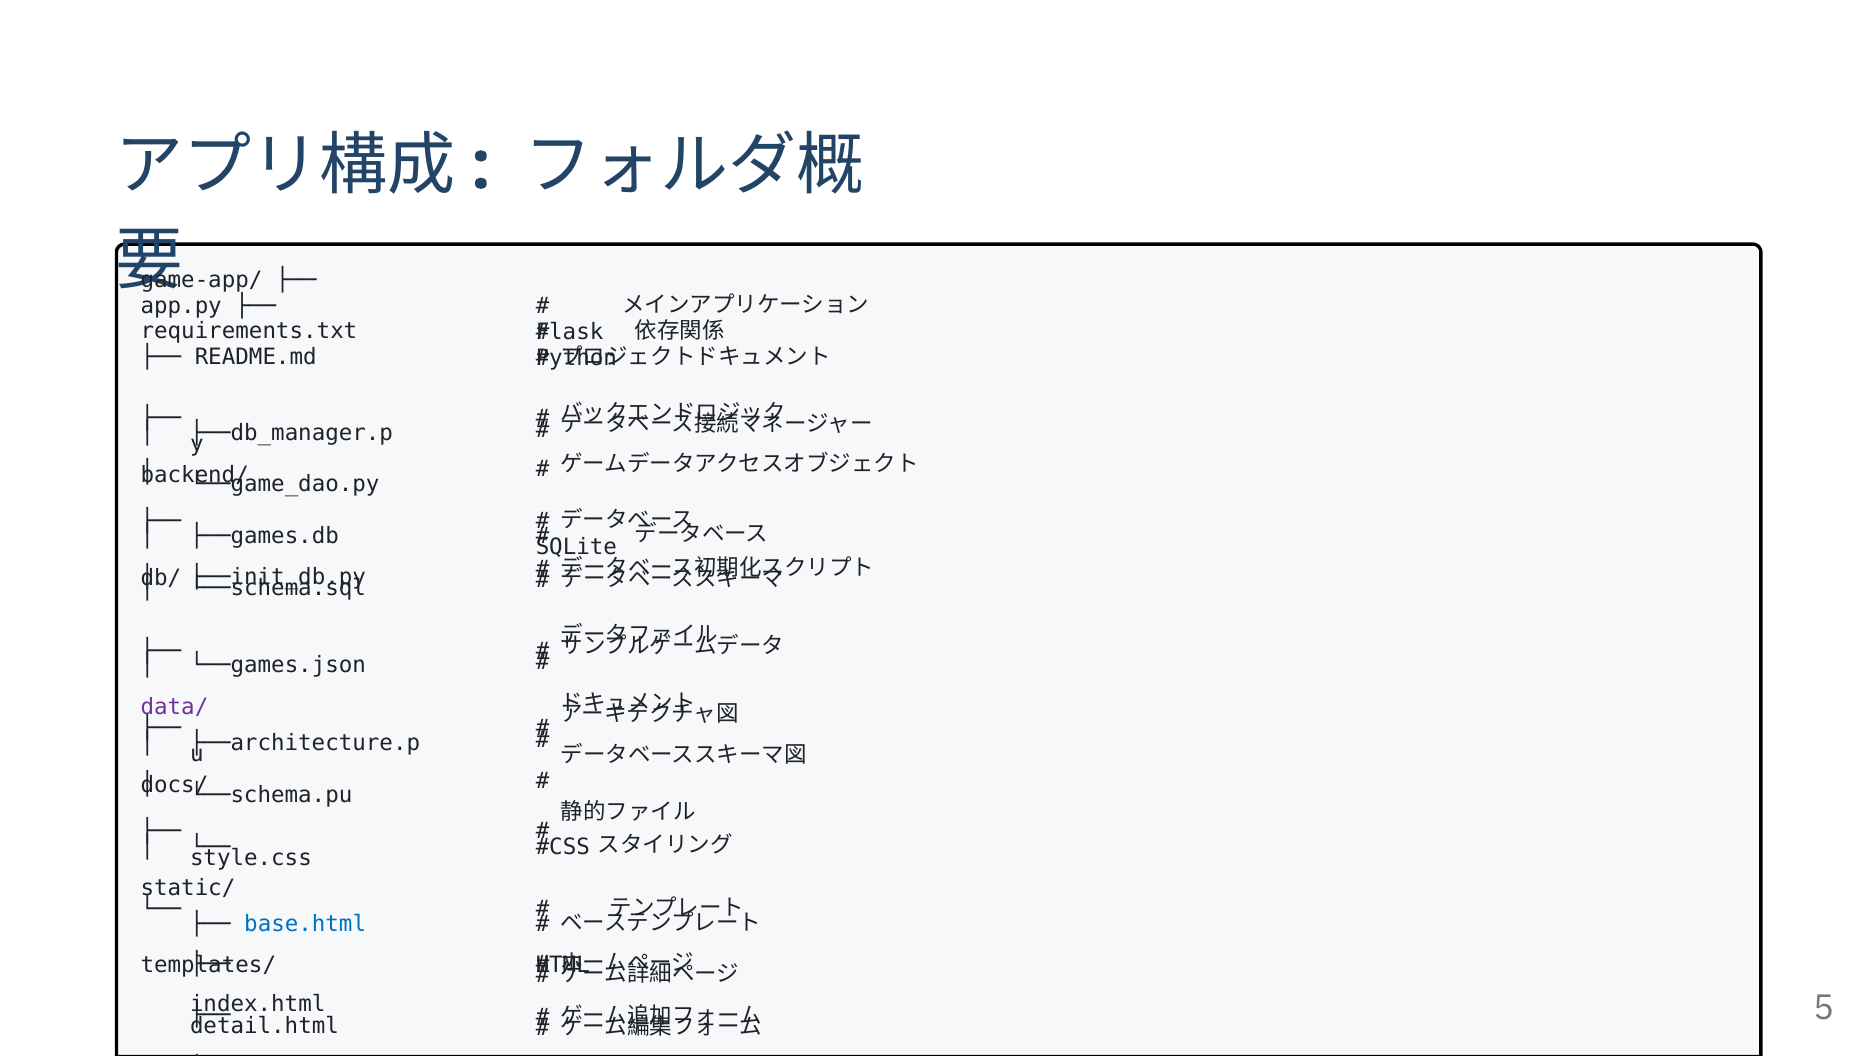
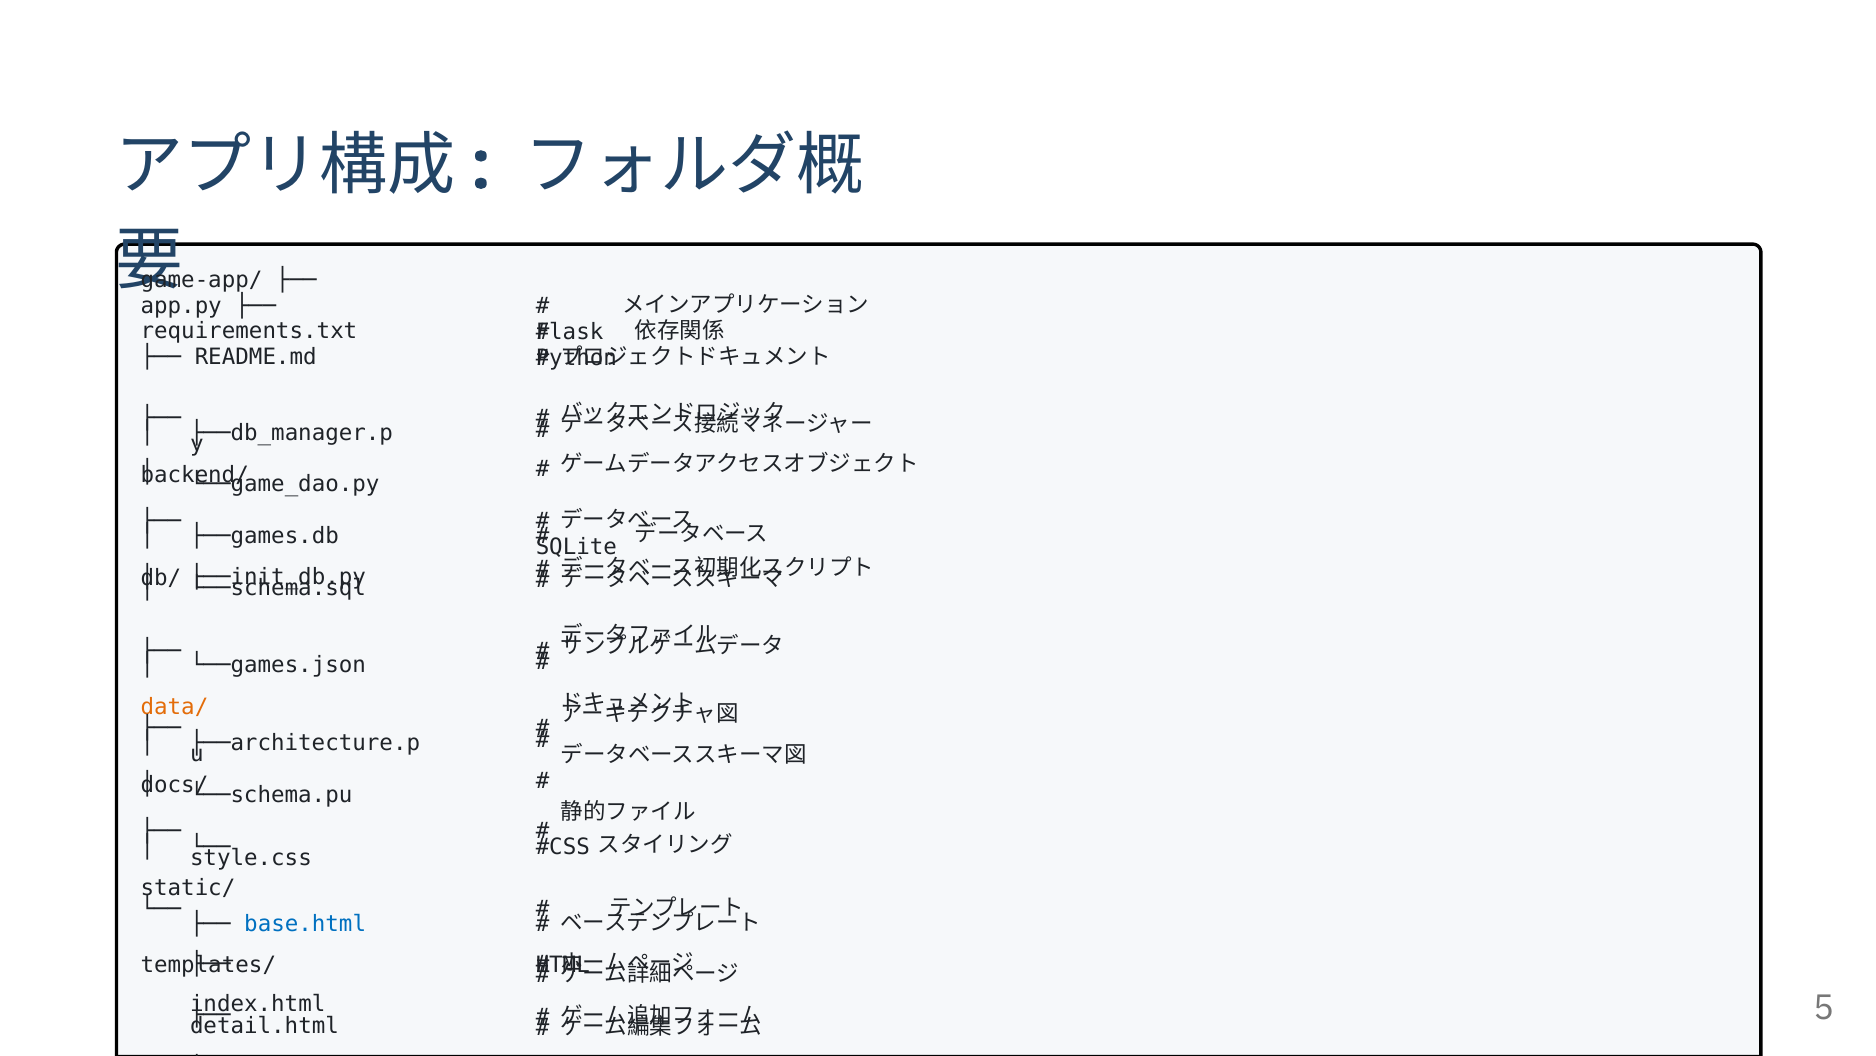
data/ colour: purple -> orange
